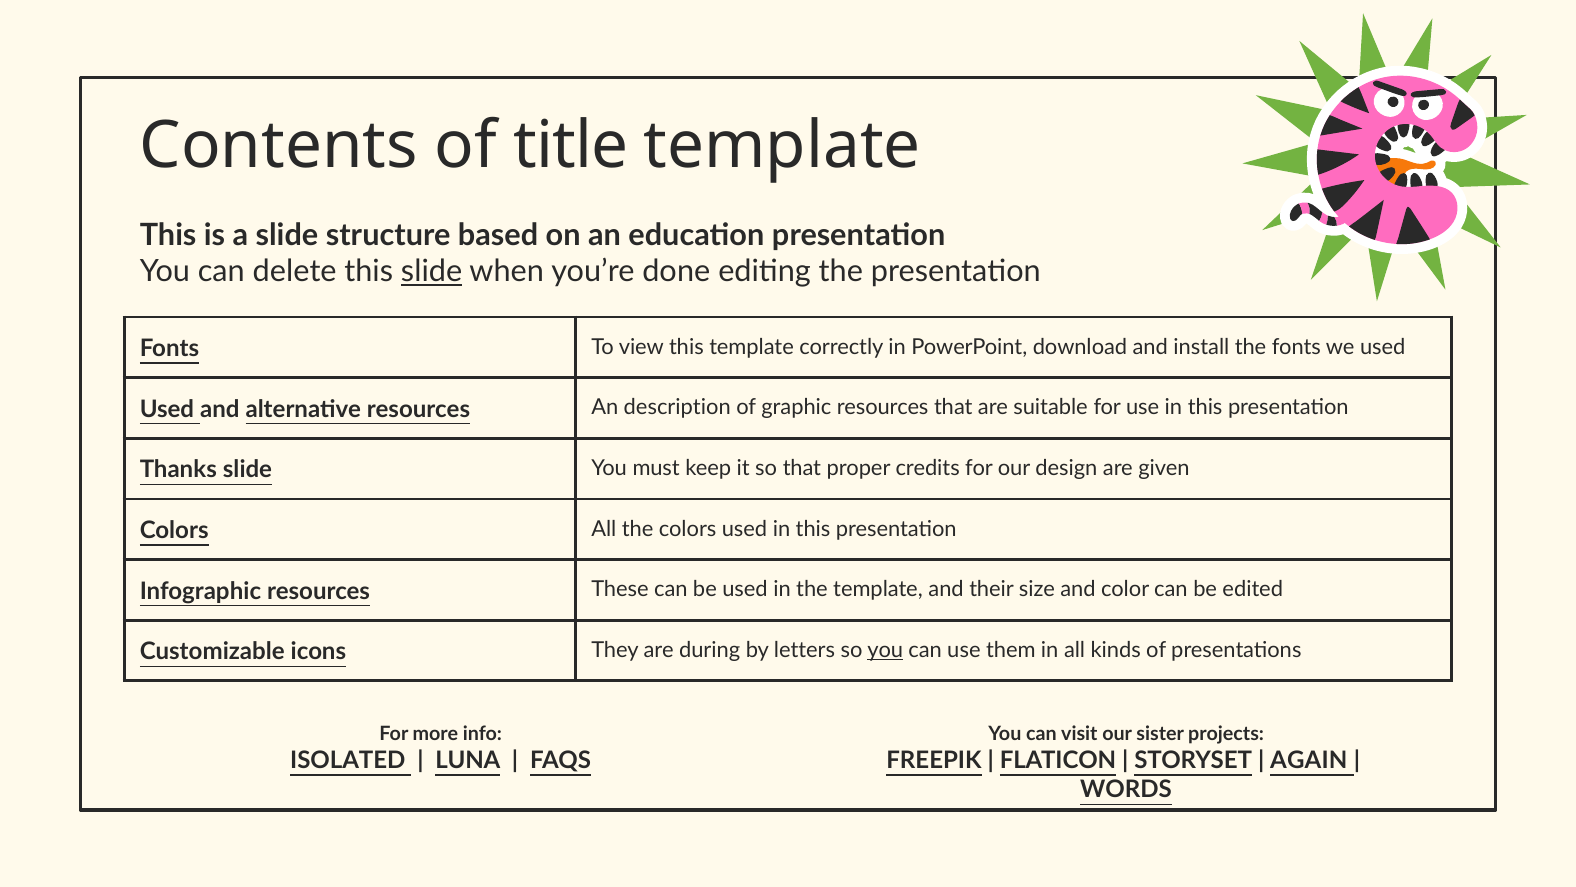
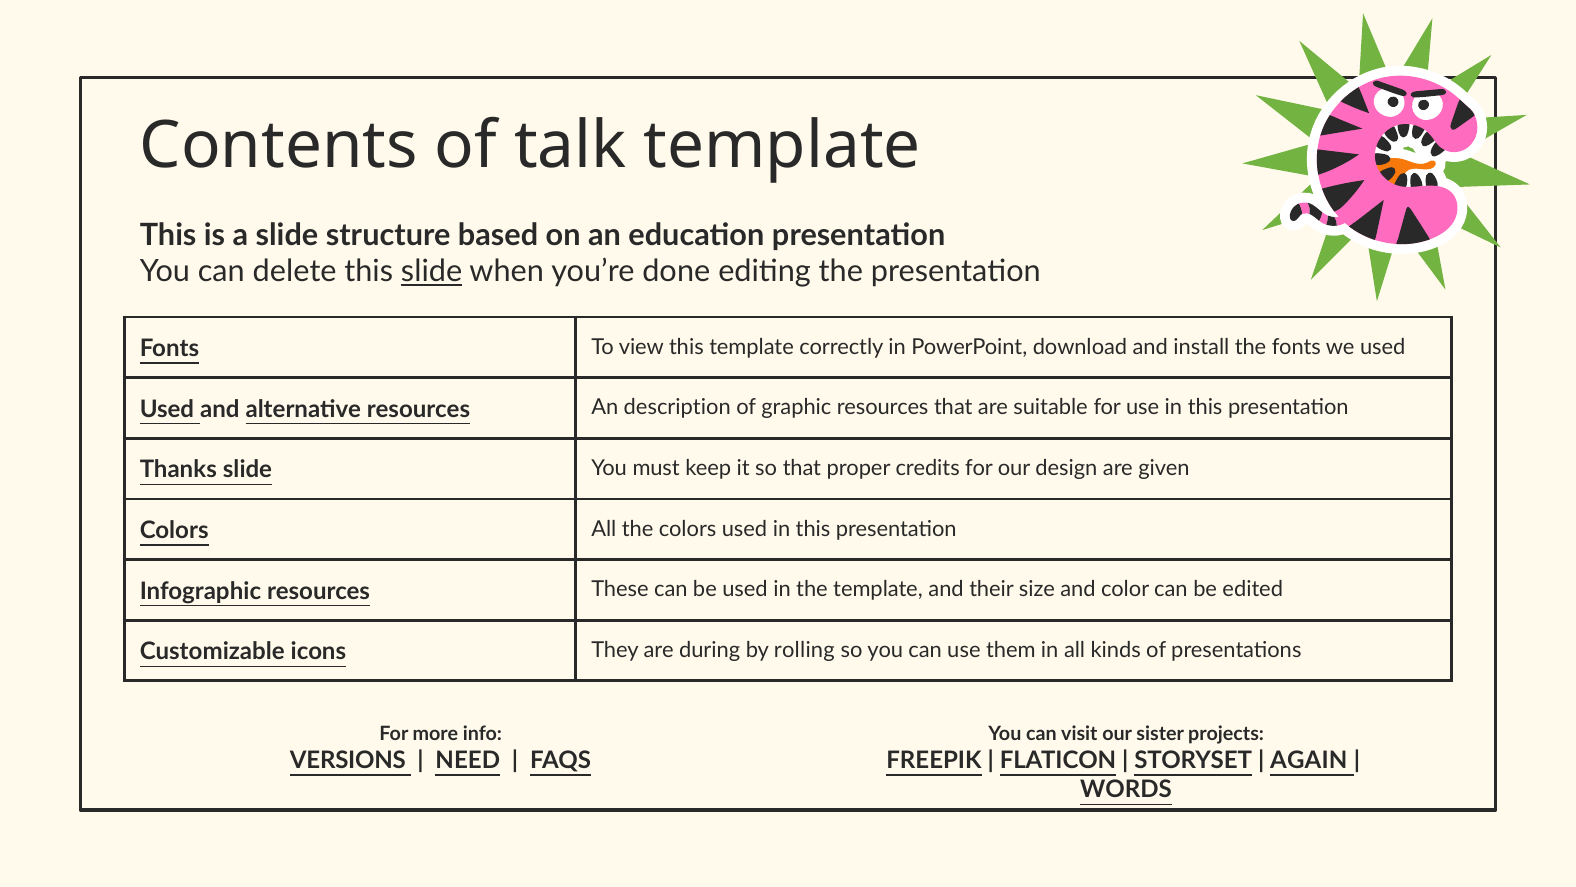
title: title -> talk
letters: letters -> rolling
you at (885, 650) underline: present -> none
ISOLATED: ISOLATED -> VERSIONS
LUNA: LUNA -> NEED
